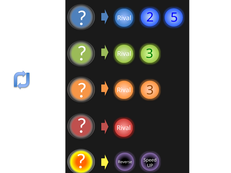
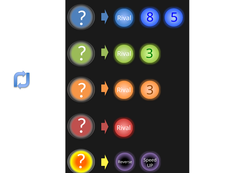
2: 2 -> 8
